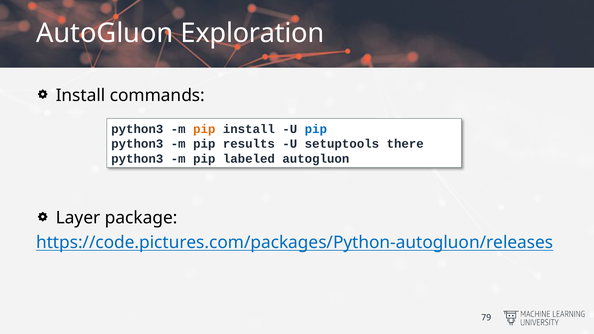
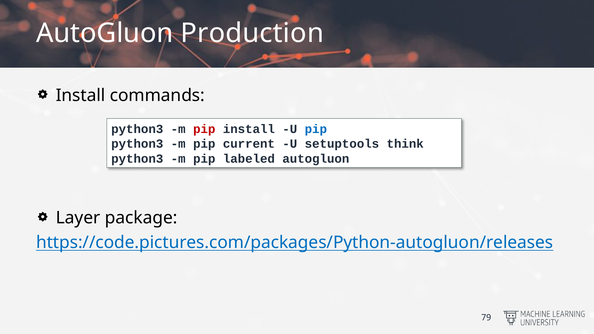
Exploration: Exploration -> Production
pip at (204, 129) colour: orange -> red
results: results -> current
there: there -> think
